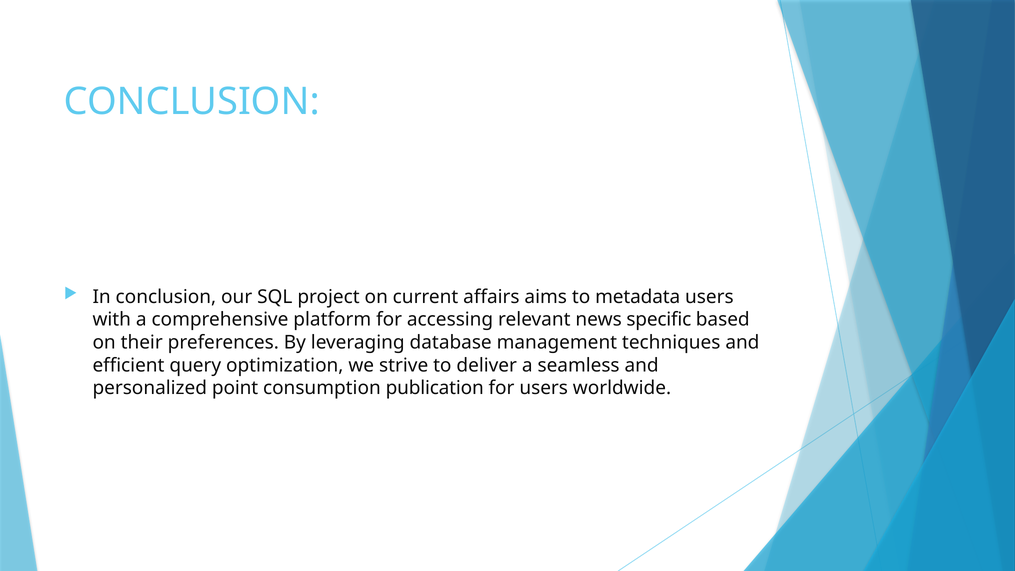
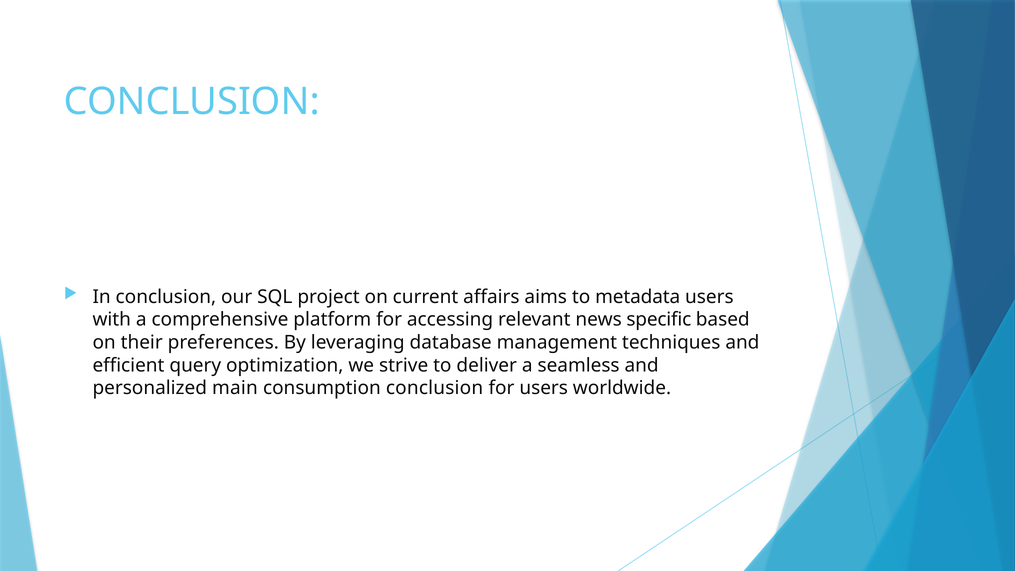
point: point -> main
consumption publication: publication -> conclusion
